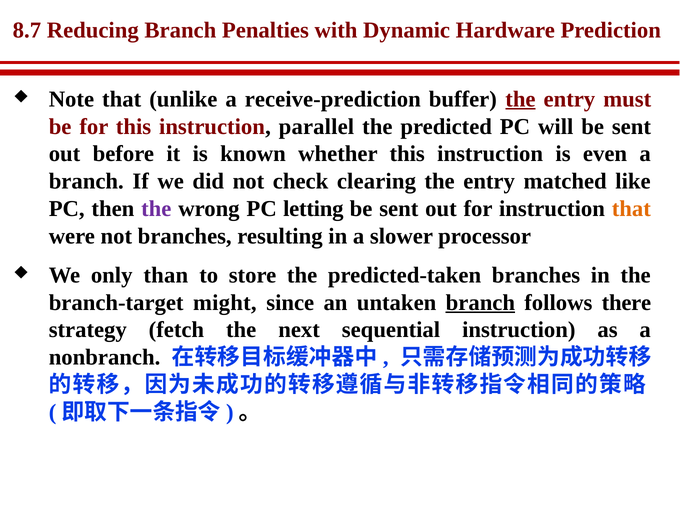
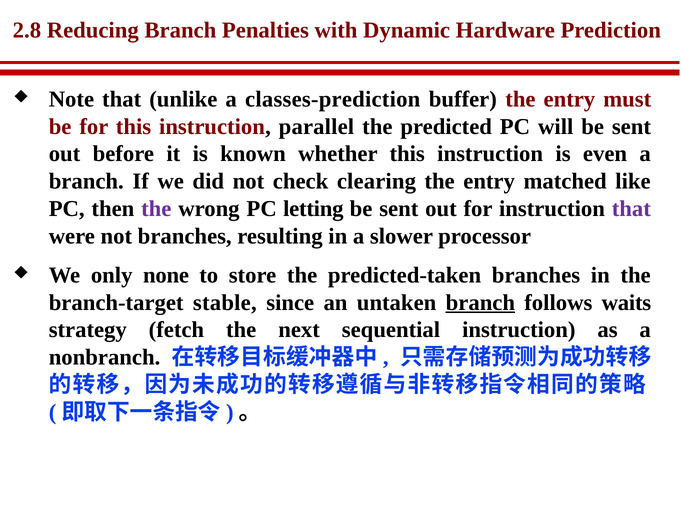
8.7: 8.7 -> 2.8
receive-prediction: receive-prediction -> classes-prediction
the at (520, 99) underline: present -> none
that at (631, 209) colour: orange -> purple
than: than -> none
might: might -> stable
there: there -> waits
